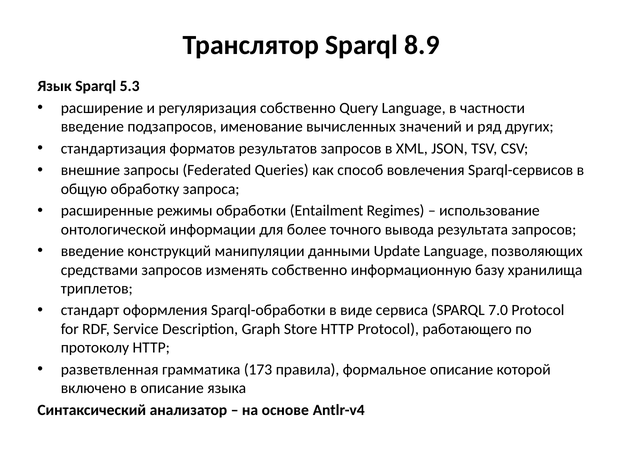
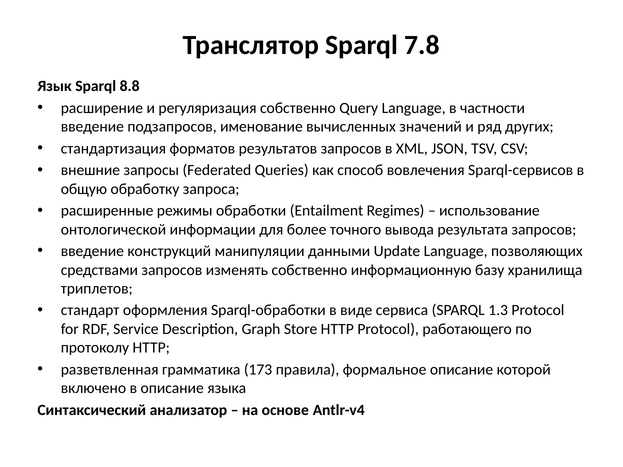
8.9: 8.9 -> 7.8
5.3: 5.3 -> 8.8
7.0: 7.0 -> 1.3
